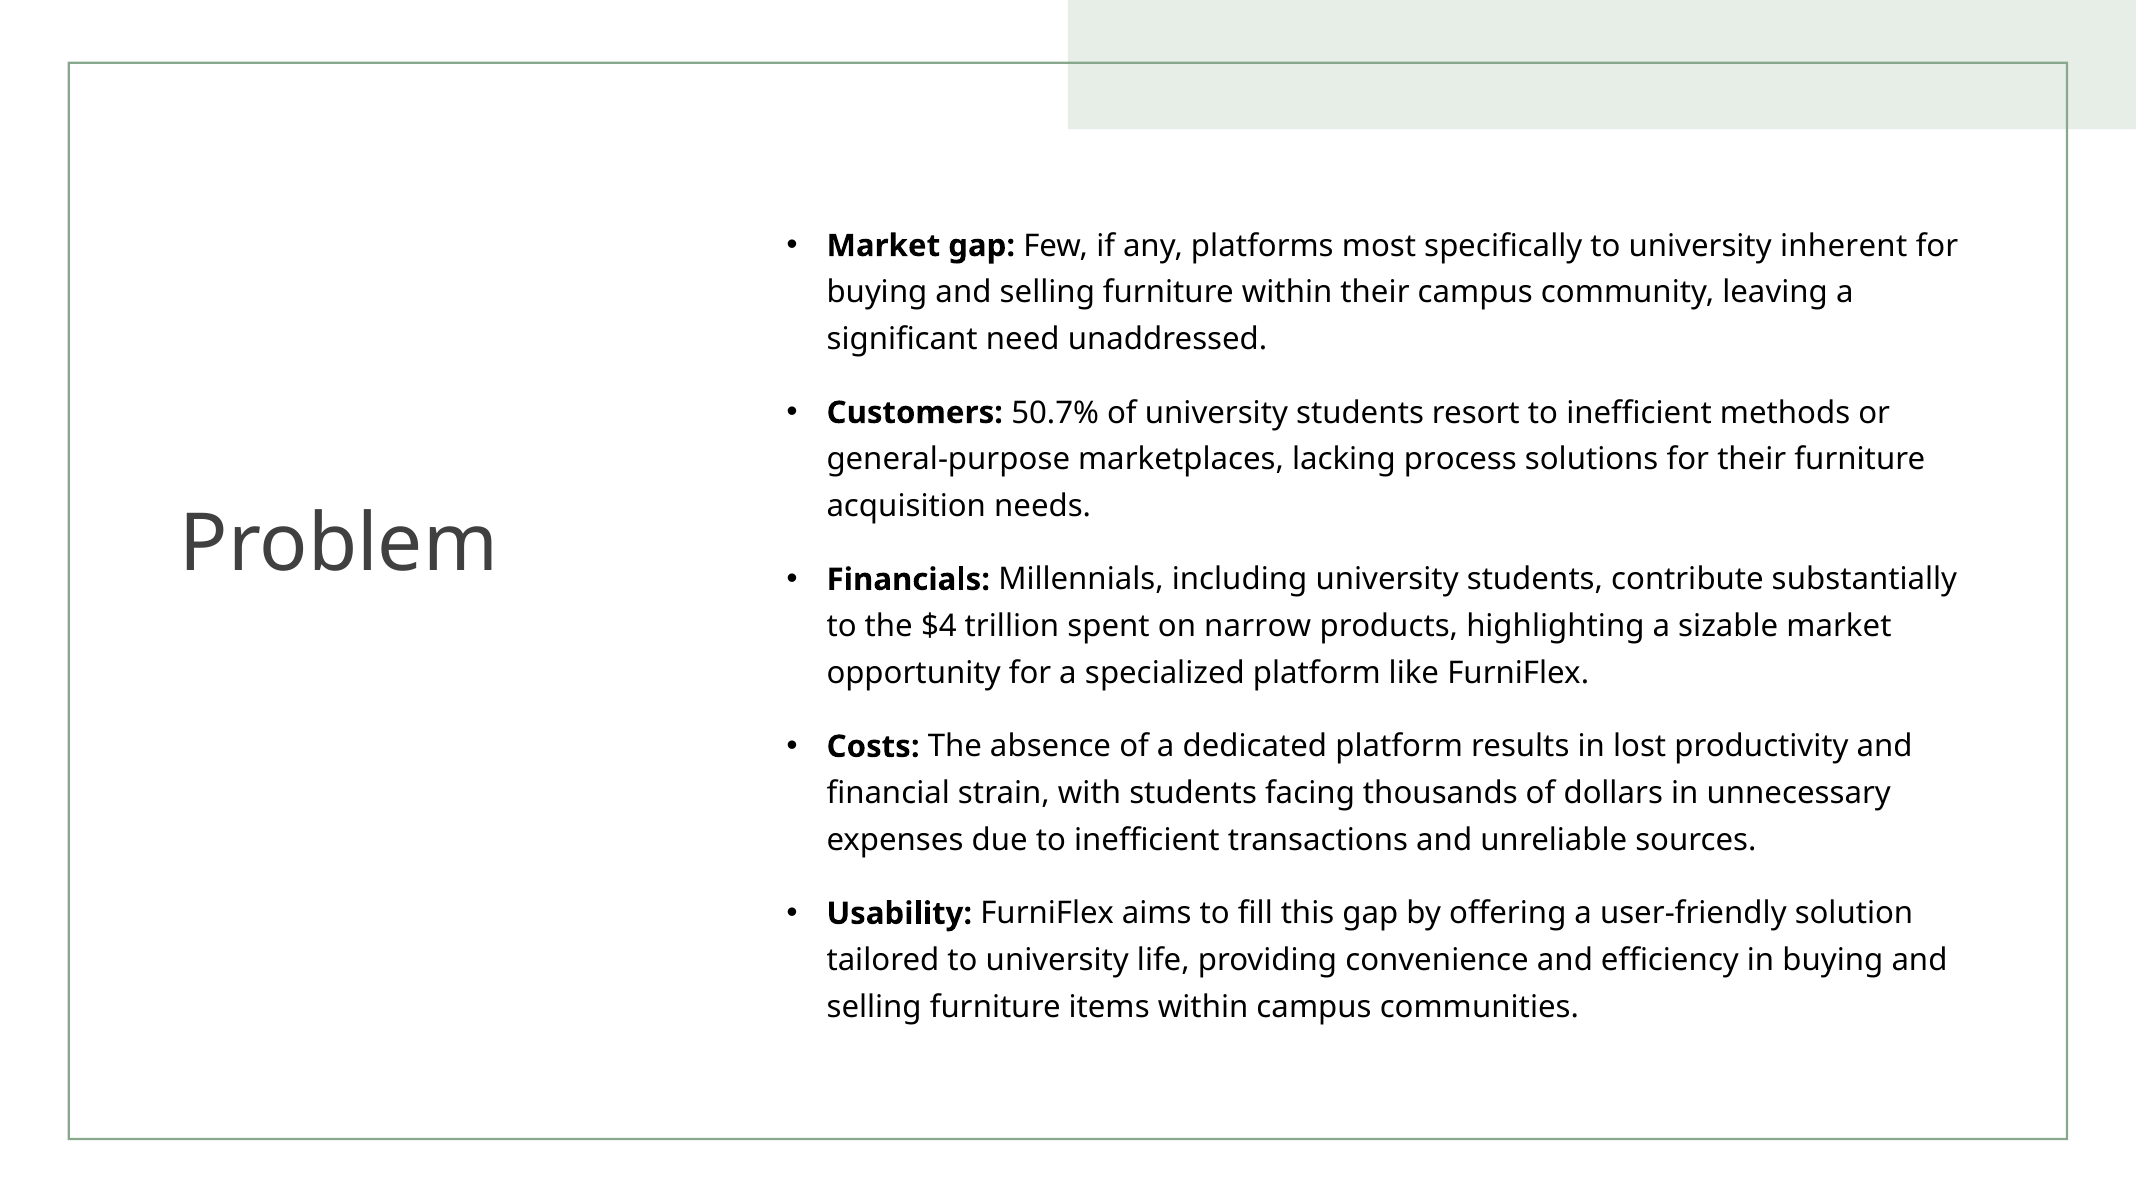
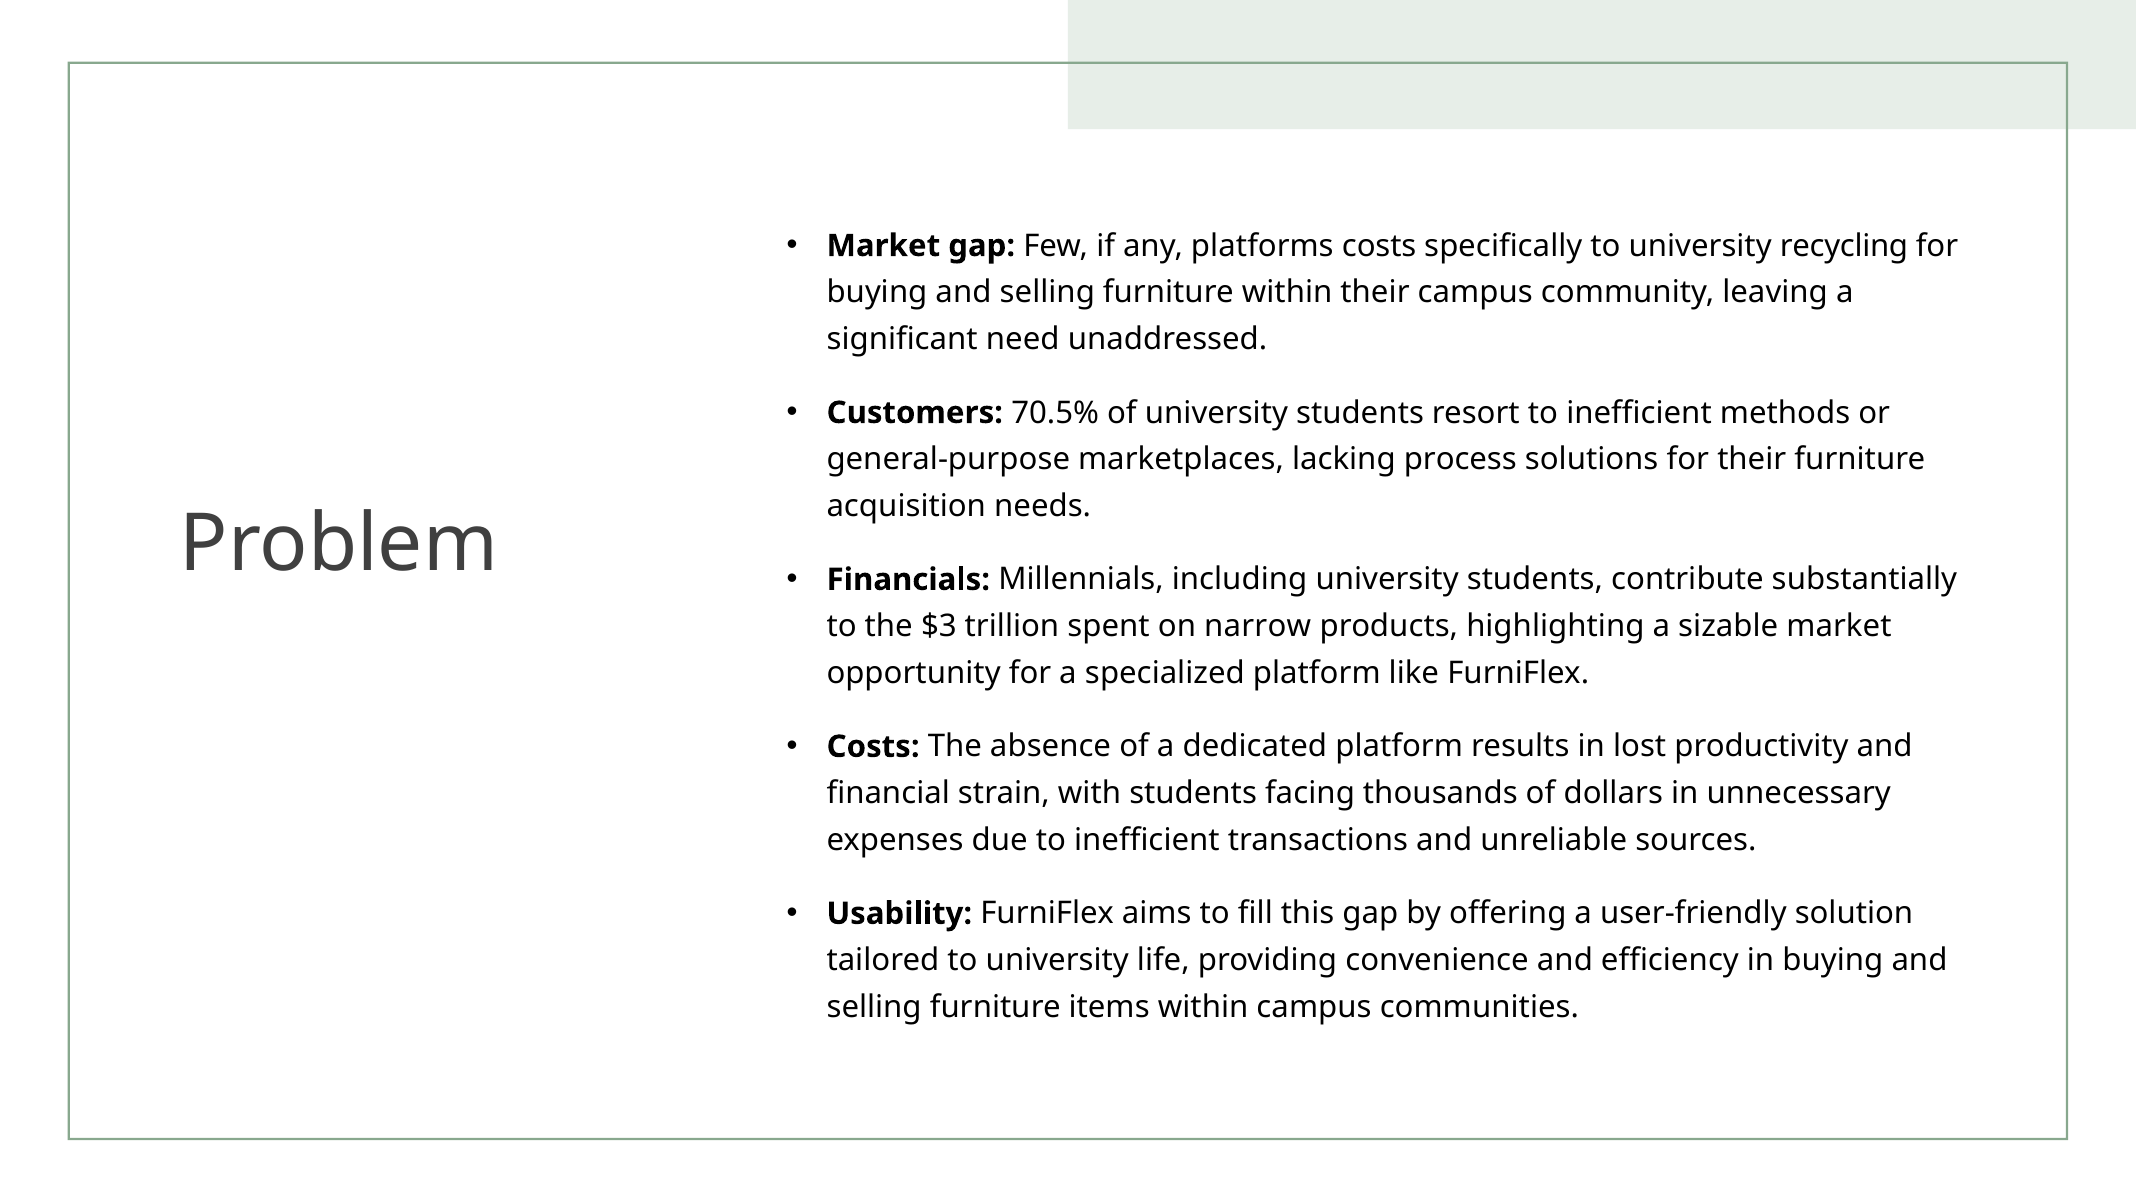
platforms most: most -> costs
inherent: inherent -> recycling
50.7%: 50.7% -> 70.5%
$4: $4 -> $3
